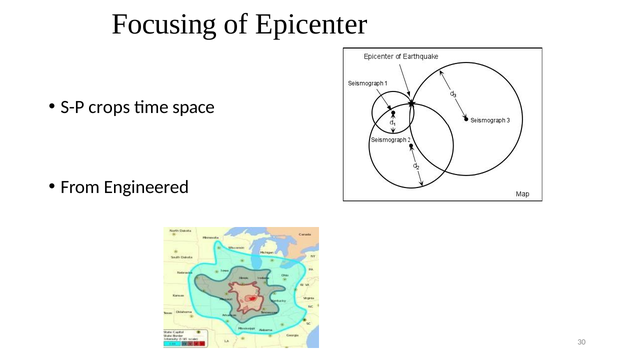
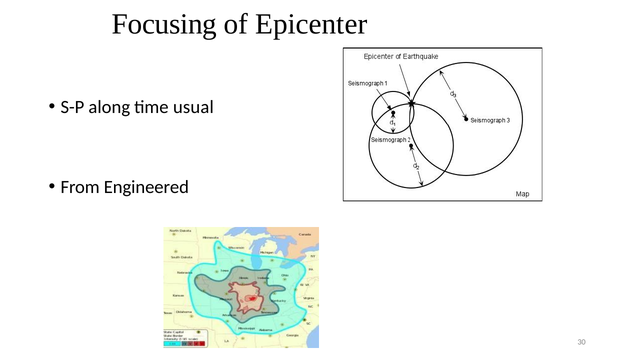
crops: crops -> along
space: space -> usual
